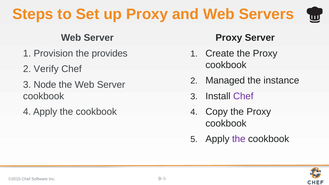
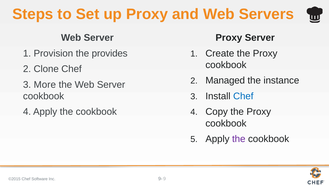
Verify: Verify -> Clone
Node: Node -> More
Chef at (243, 96) colour: purple -> blue
